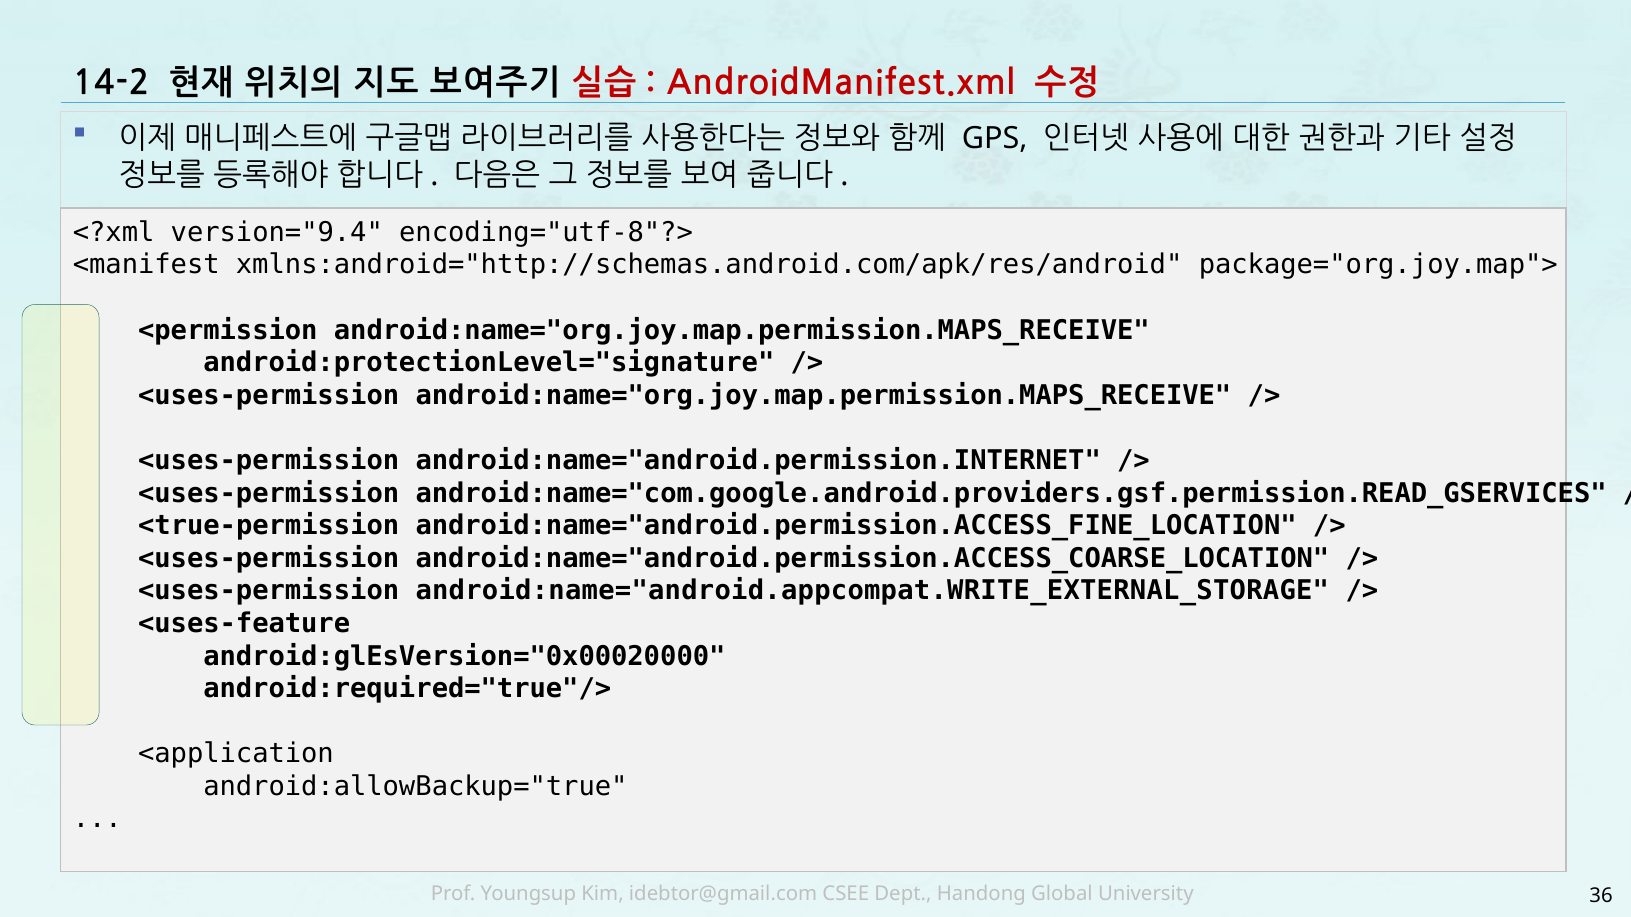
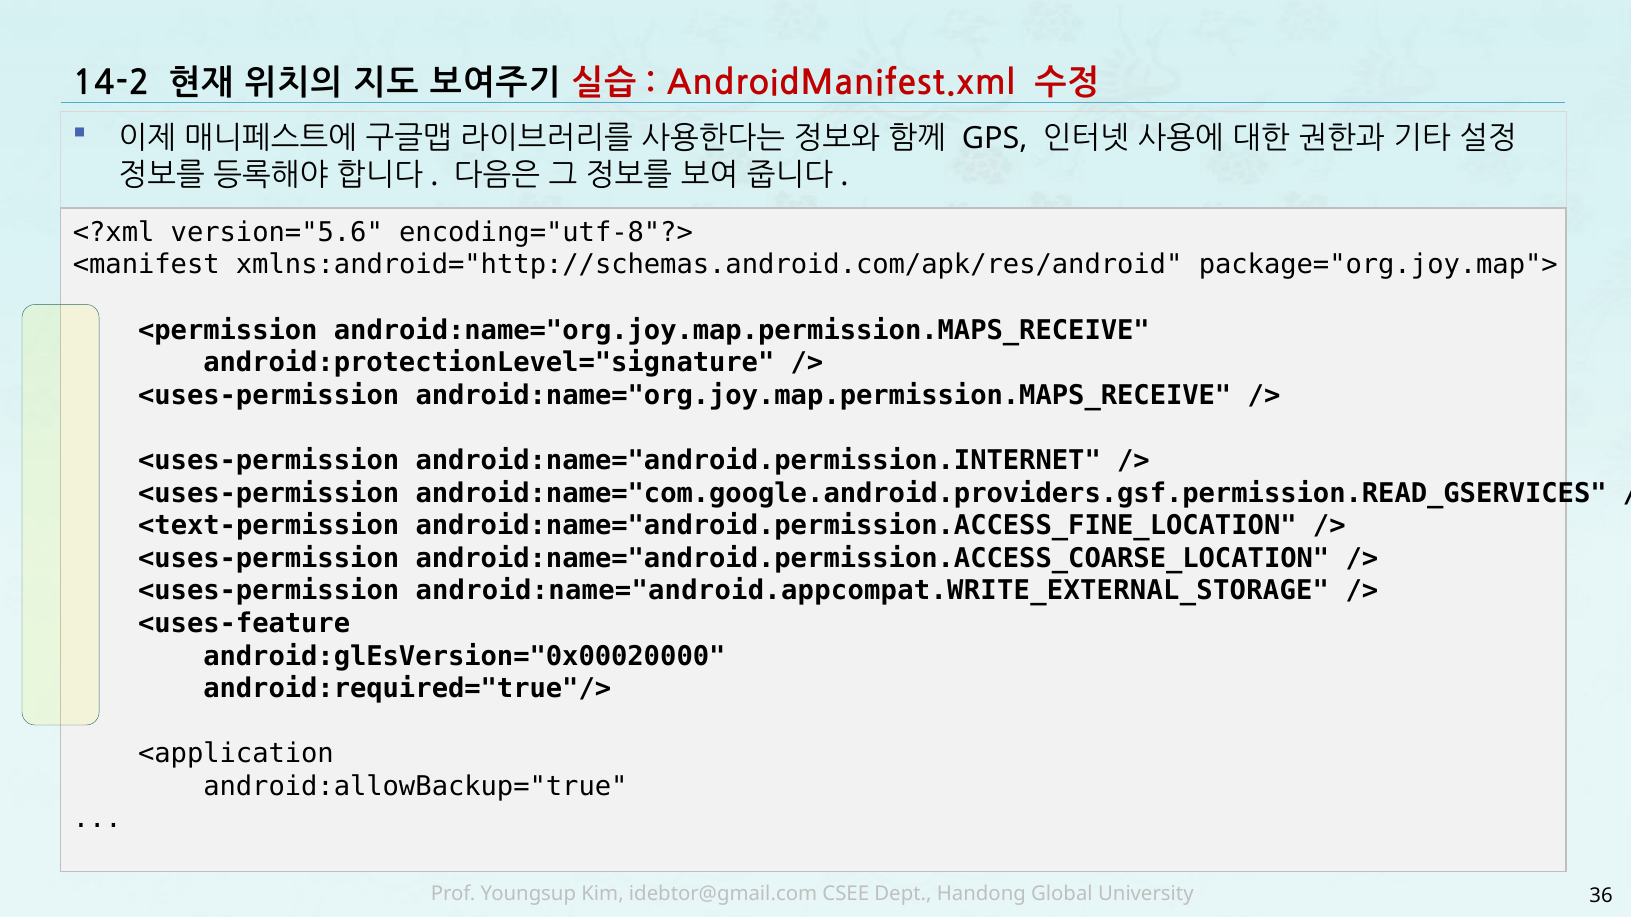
version="9.4: version="9.4 -> version="5.6
<true-permission: <true-permission -> <text-permission
